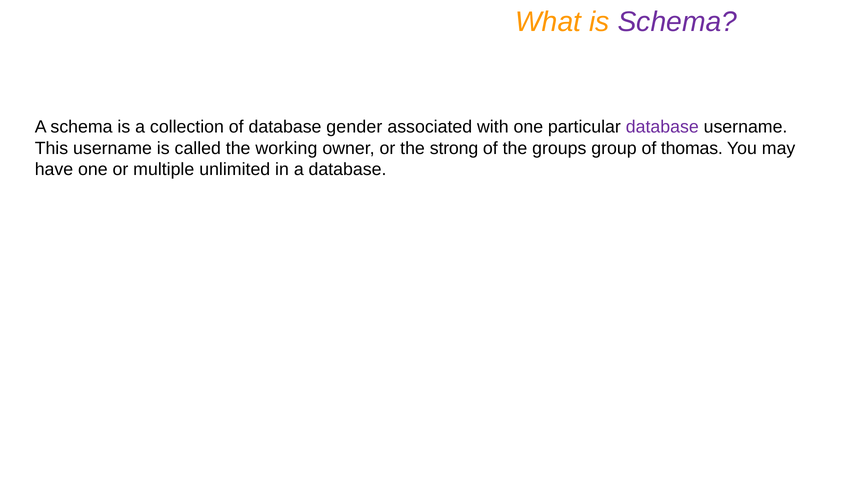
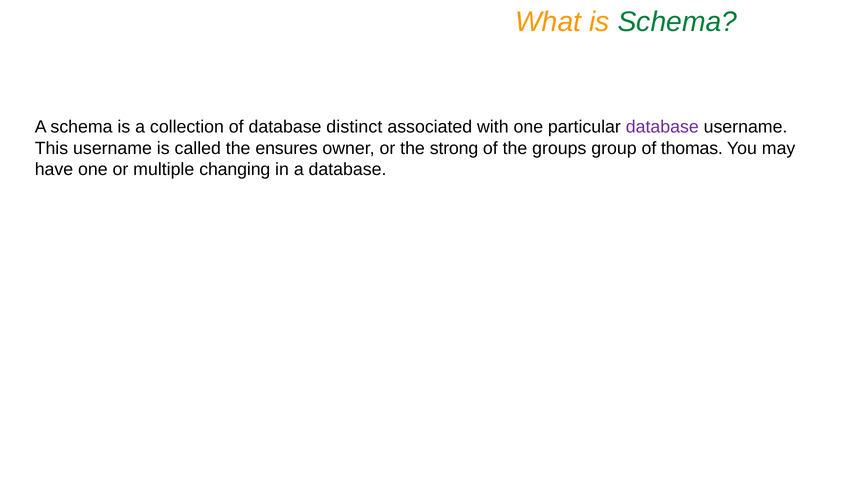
Schema at (677, 22) colour: purple -> green
gender: gender -> distinct
working: working -> ensures
unlimited: unlimited -> changing
